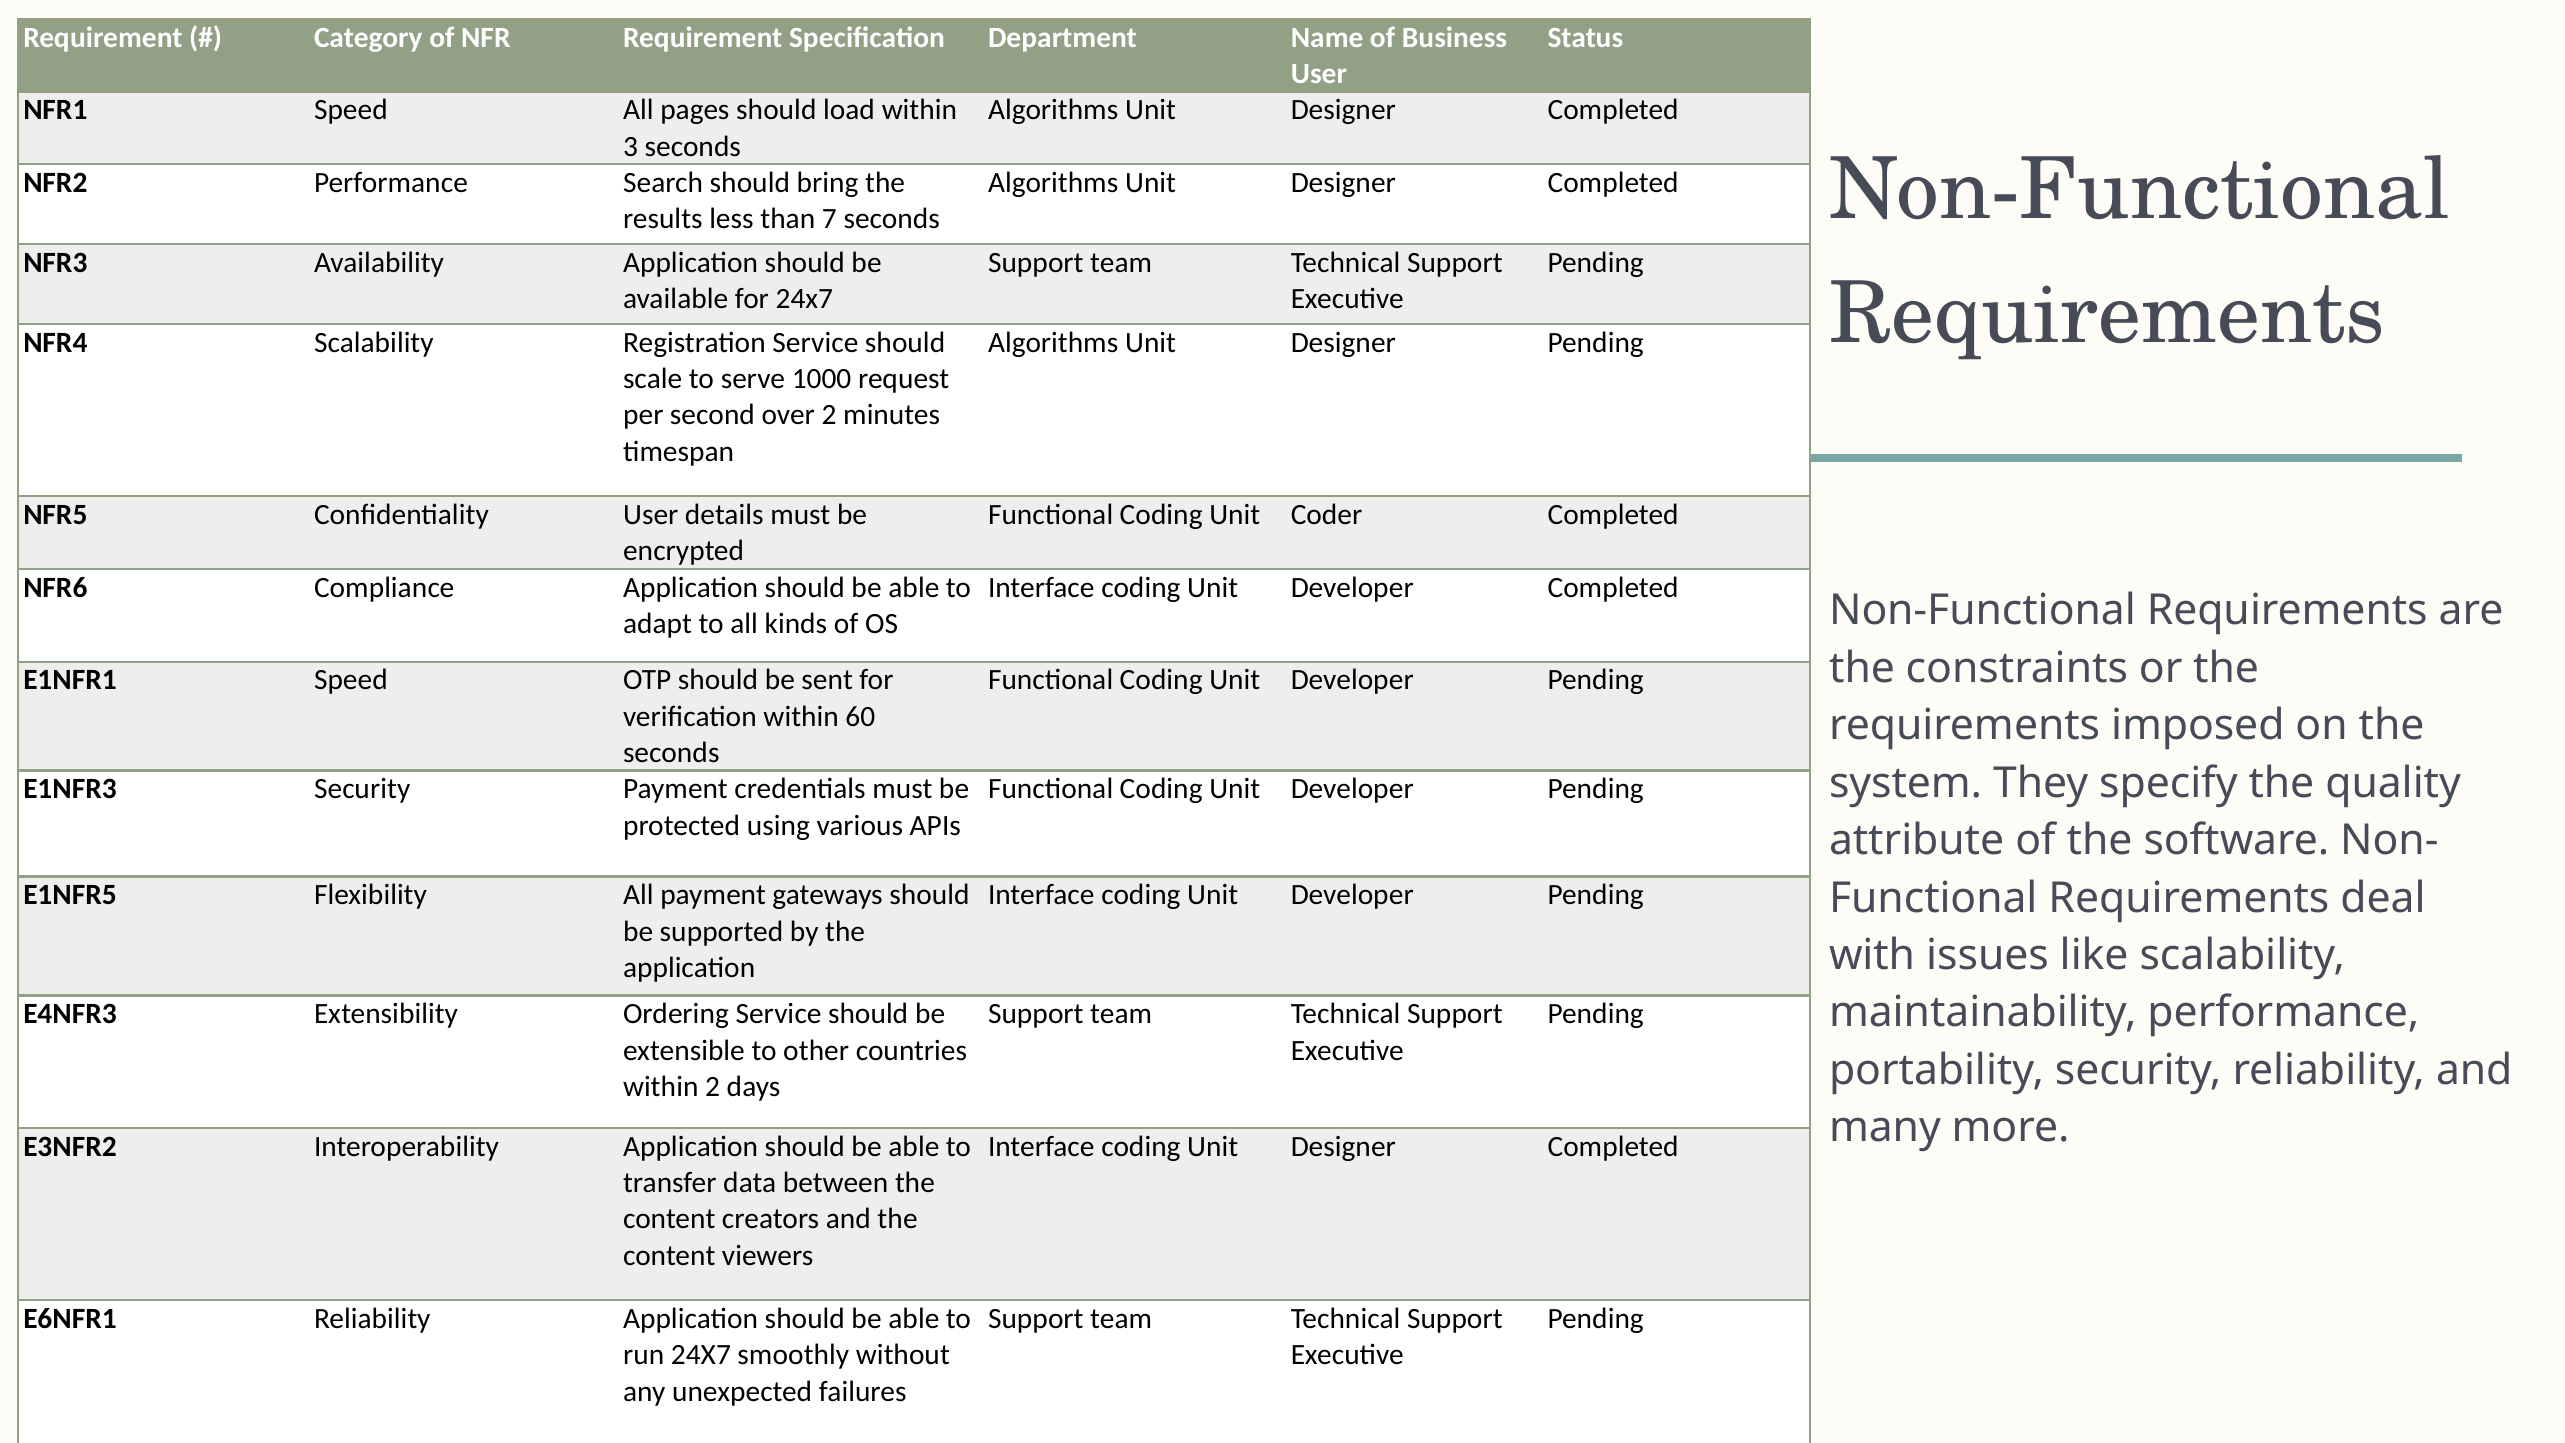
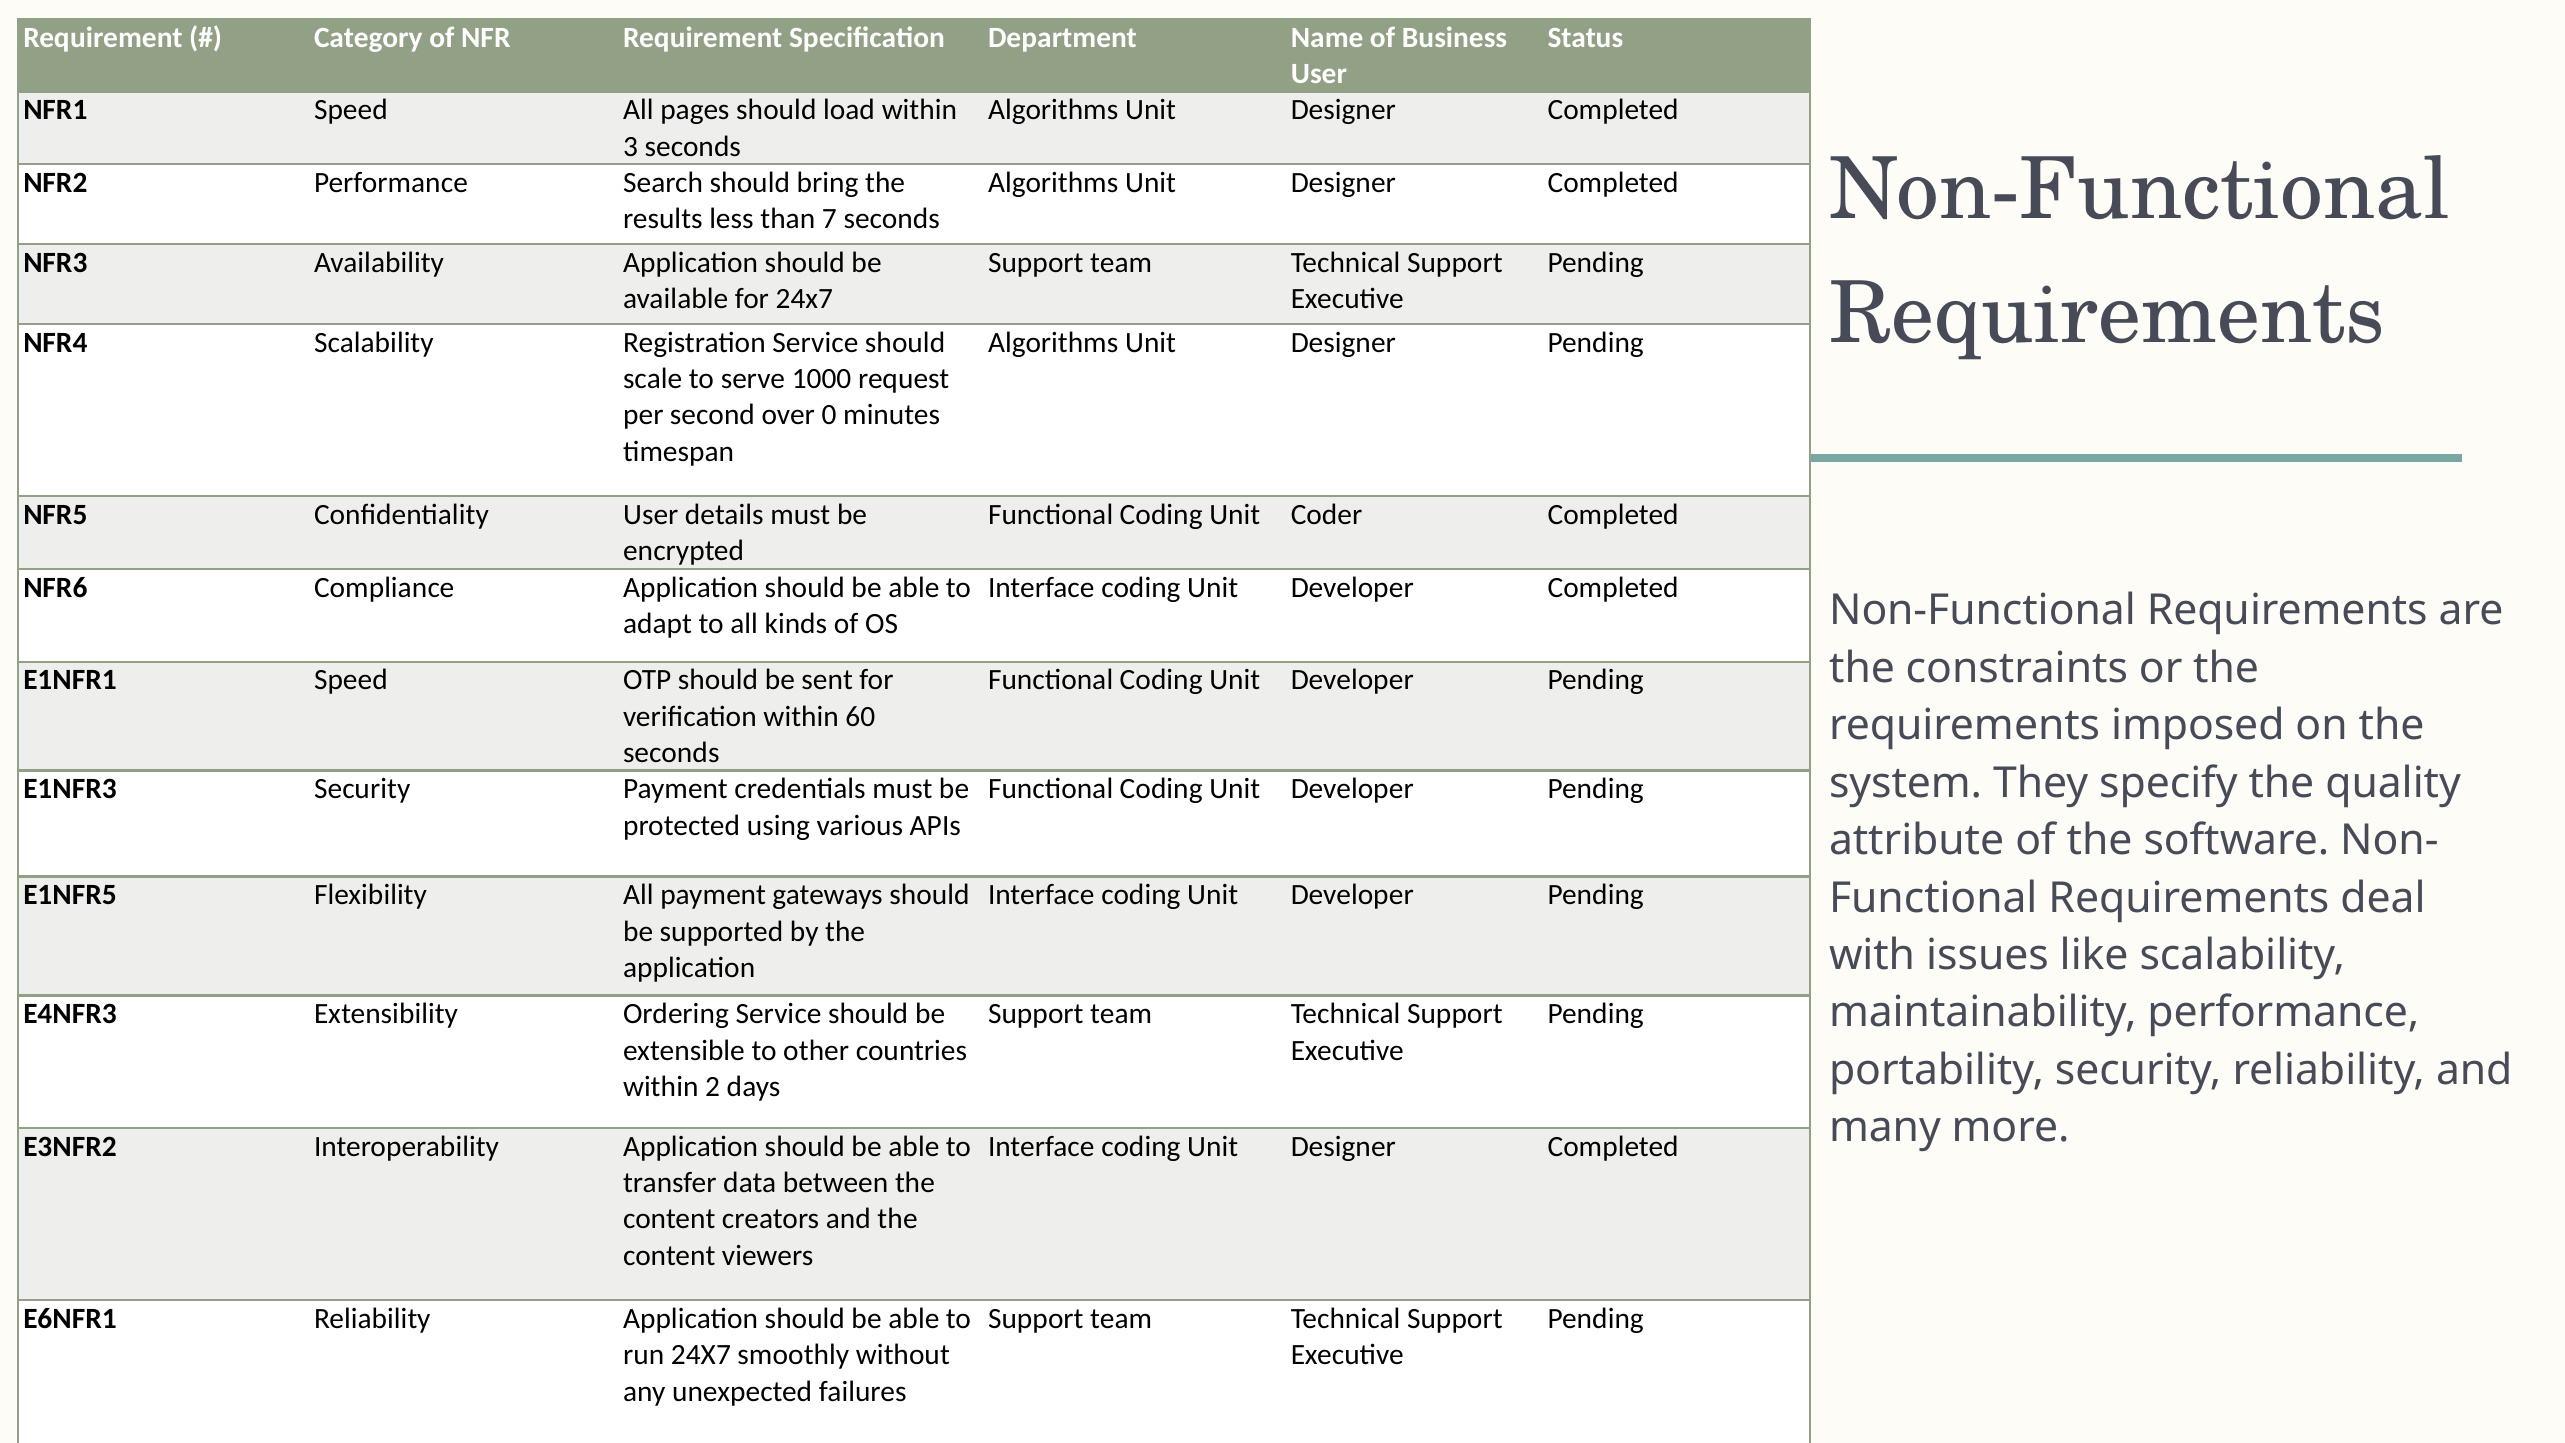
over 2: 2 -> 0
